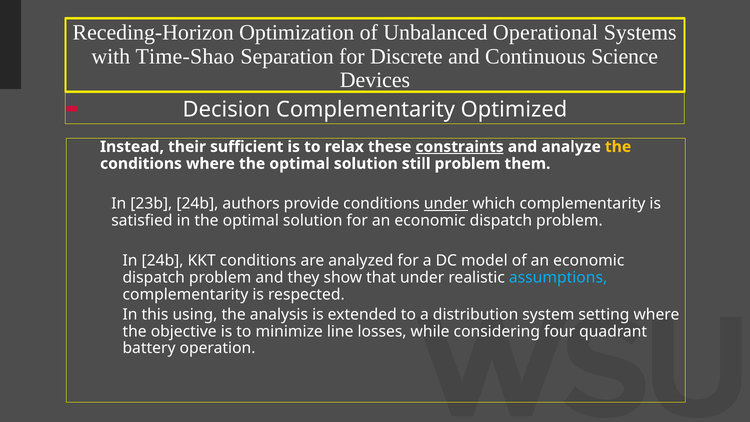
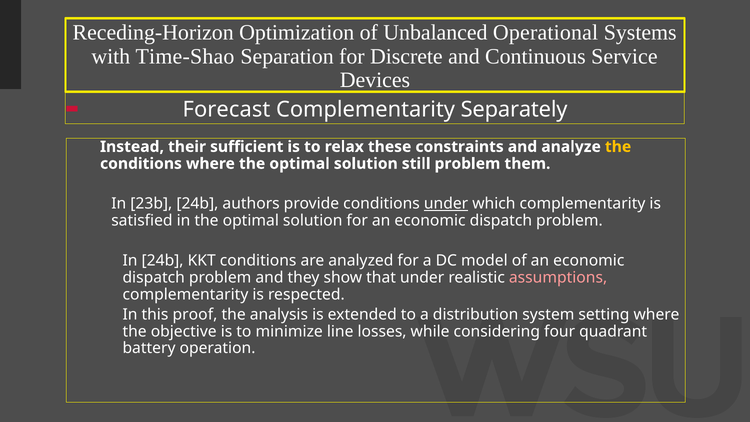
Science: Science -> Service
Decision: Decision -> Forecast
Optimized: Optimized -> Separately
constraints underline: present -> none
assumptions colour: light blue -> pink
using: using -> proof
